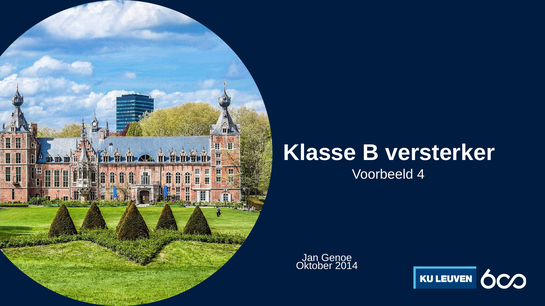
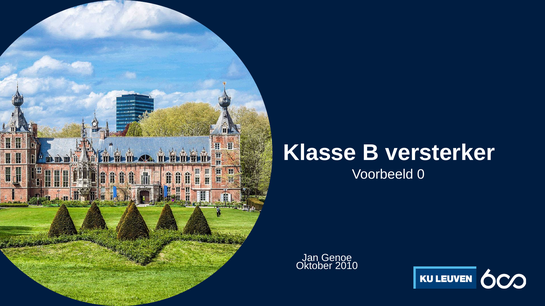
4: 4 -> 0
2014: 2014 -> 2010
